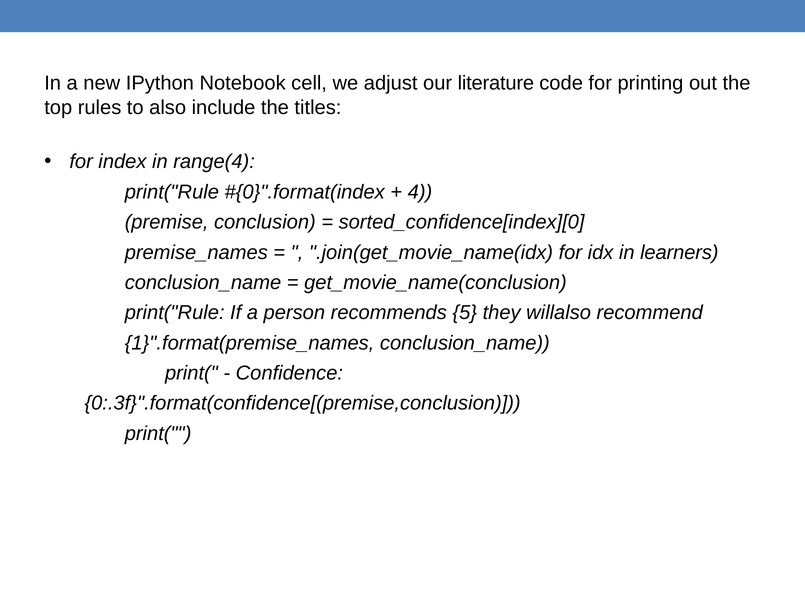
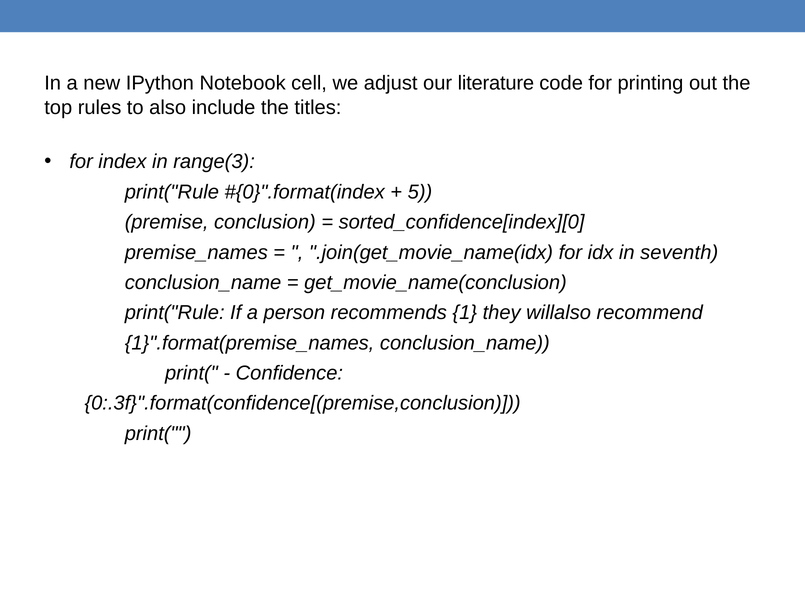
range(4: range(4 -> range(3
4: 4 -> 5
learners: learners -> seventh
5: 5 -> 1
